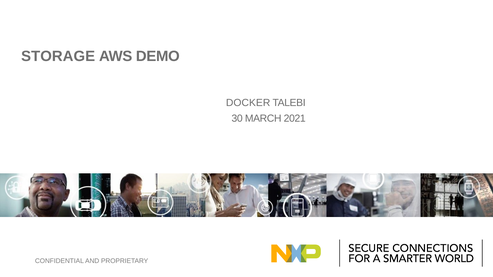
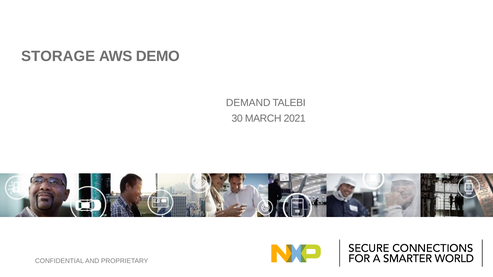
DOCKER: DOCKER -> DEMAND
